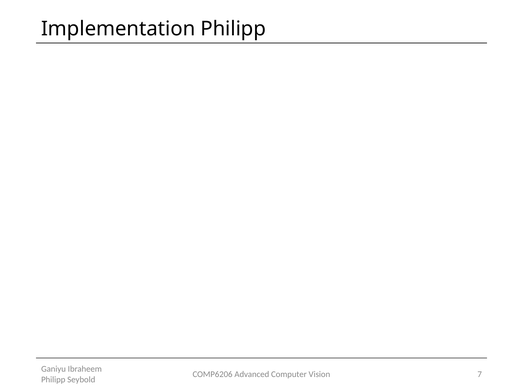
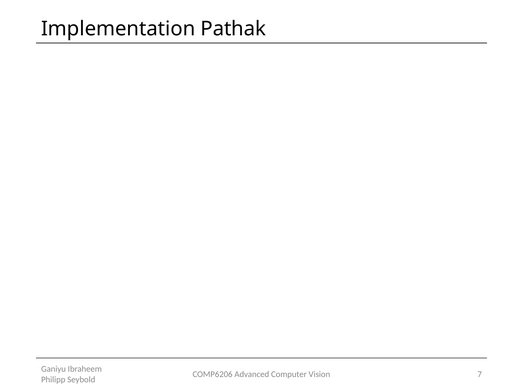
Implementation Philipp: Philipp -> Pathak
